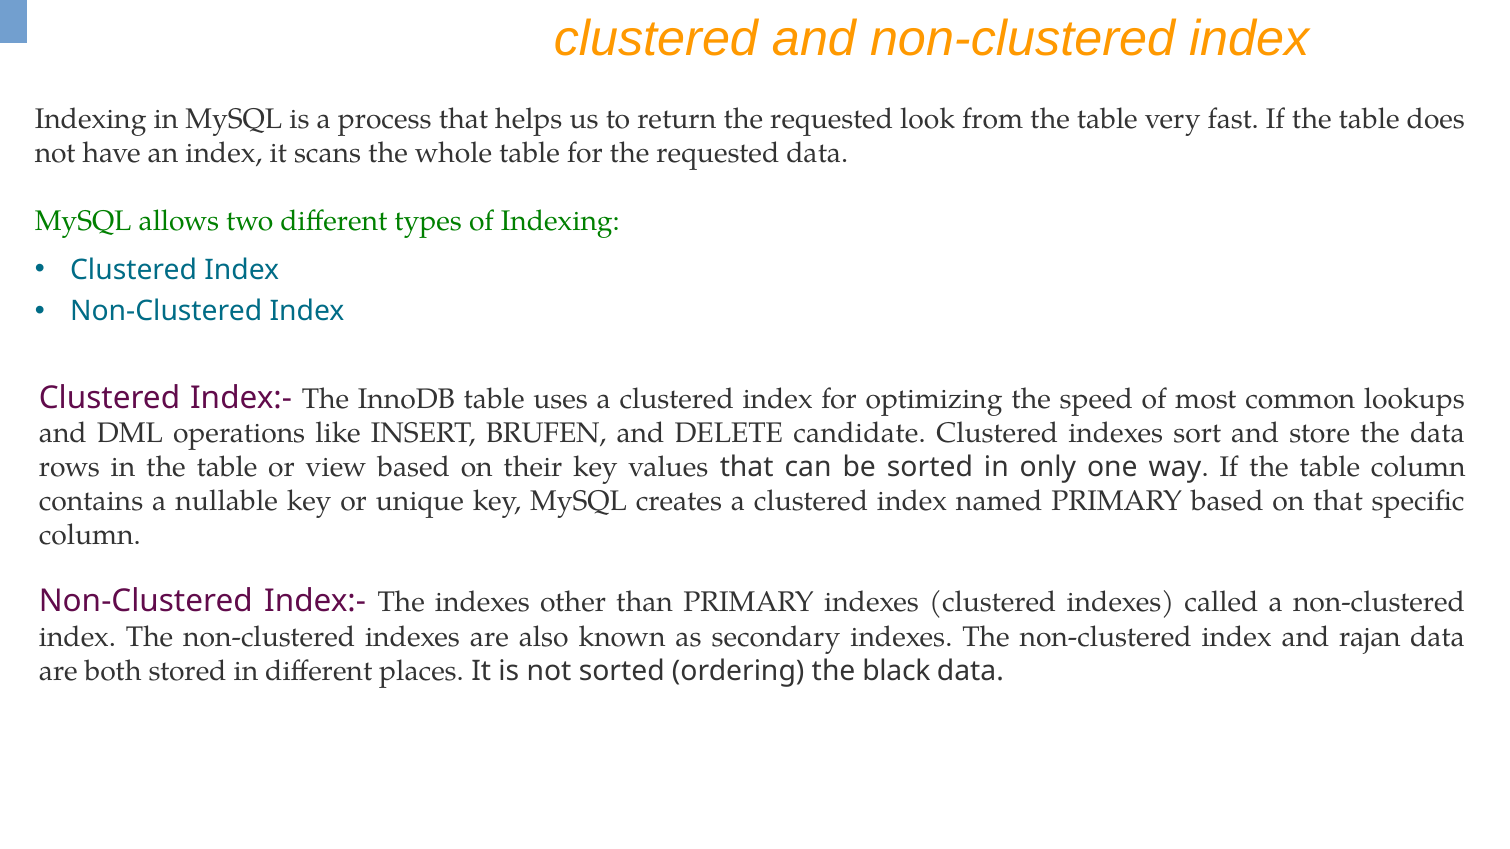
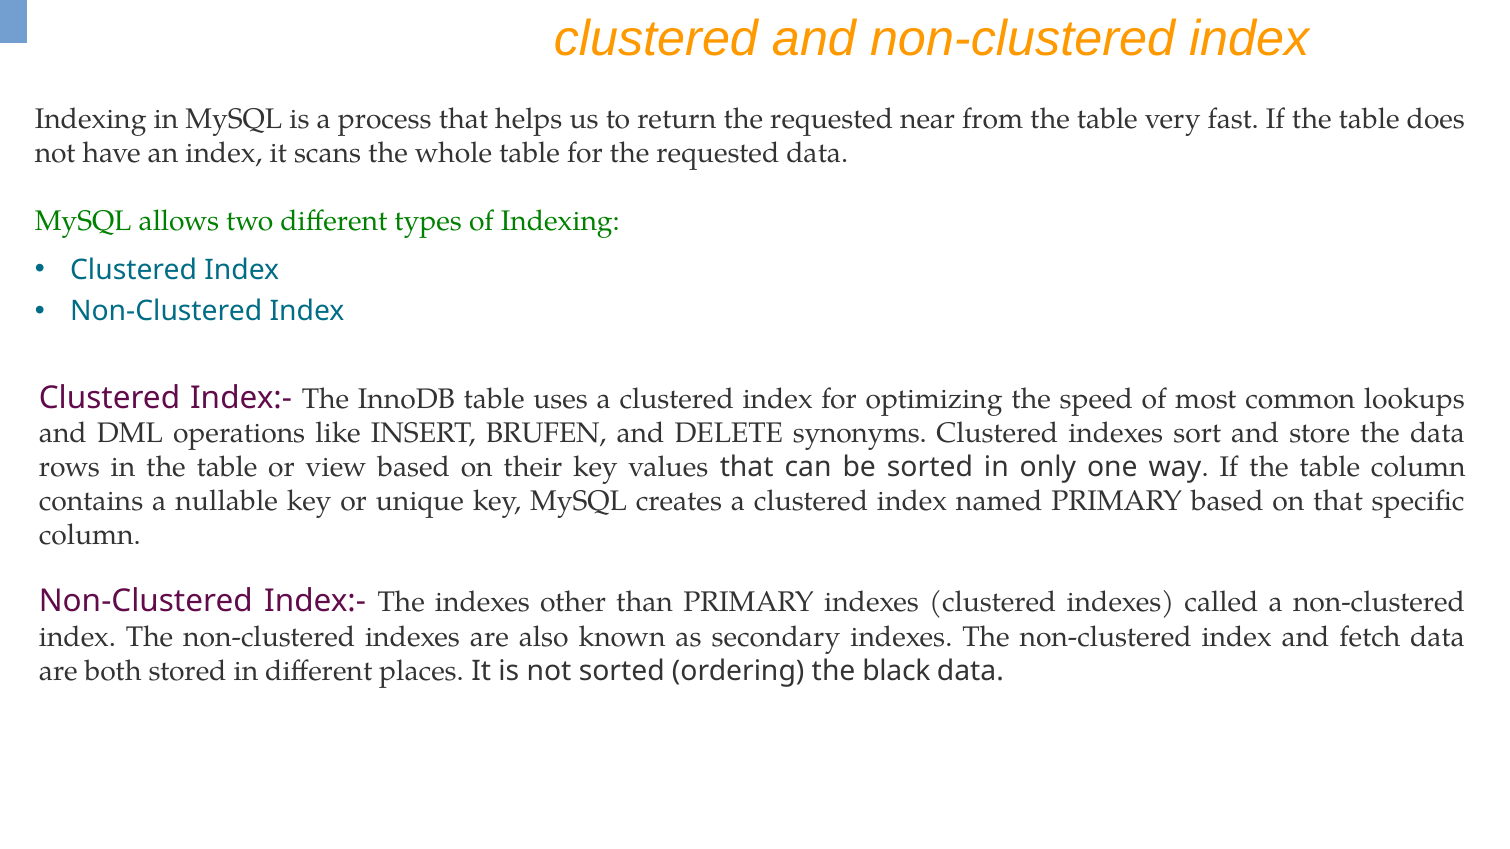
look: look -> near
candidate: candidate -> synonyms
rajan: rajan -> fetch
